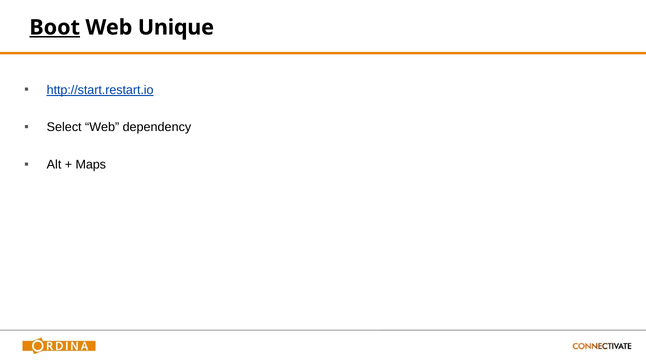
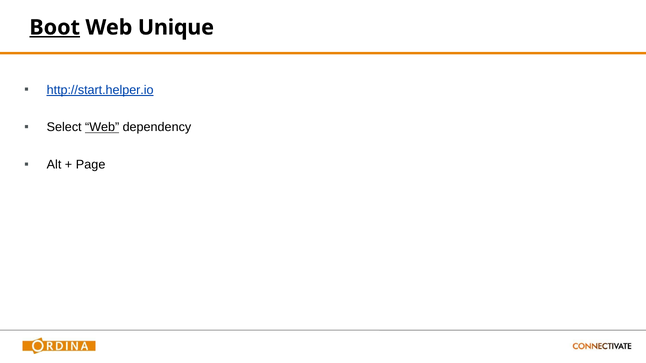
http://start.restart.io: http://start.restart.io -> http://start.helper.io
Web at (102, 127) underline: none -> present
Maps: Maps -> Page
